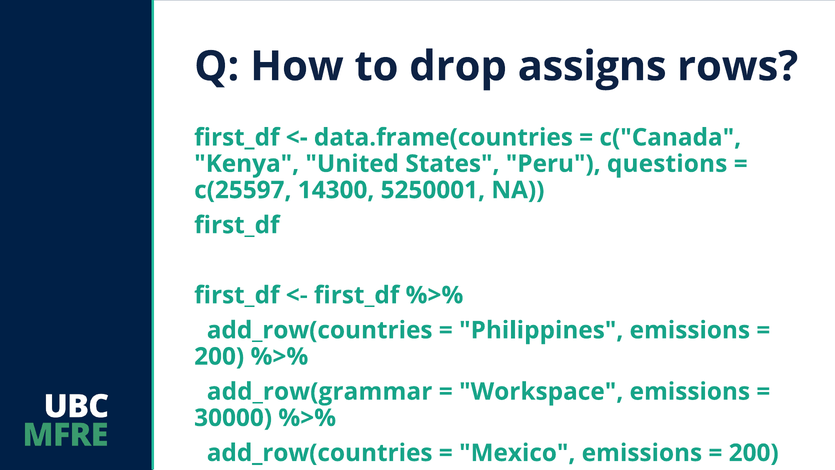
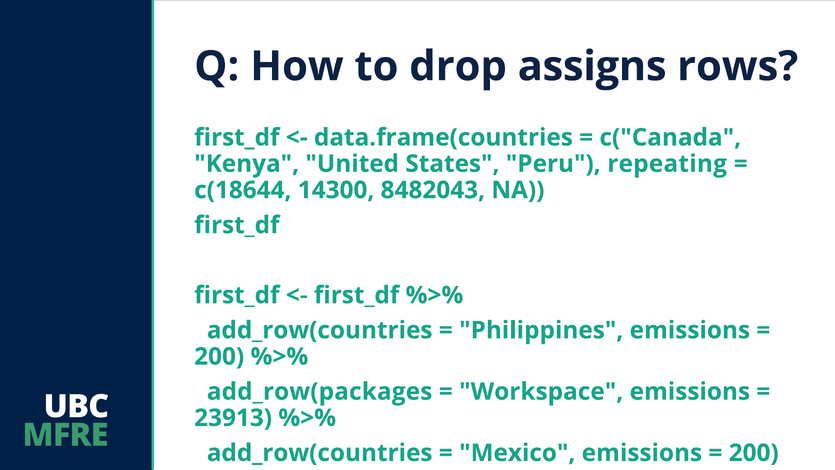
questions: questions -> repeating
c(25597: c(25597 -> c(18644
5250001: 5250001 -> 8482043
add_row(grammar: add_row(grammar -> add_row(packages
30000: 30000 -> 23913
